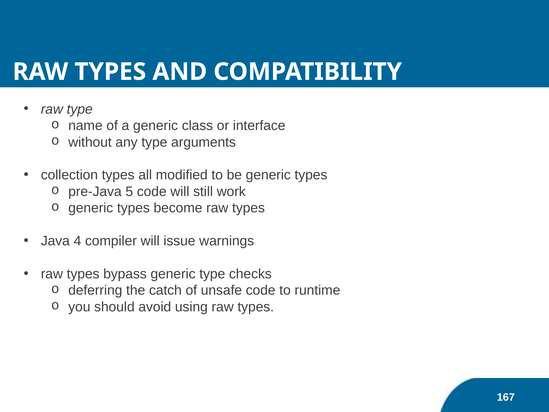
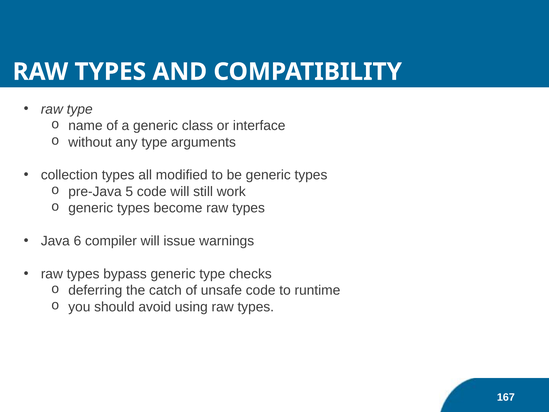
4: 4 -> 6
